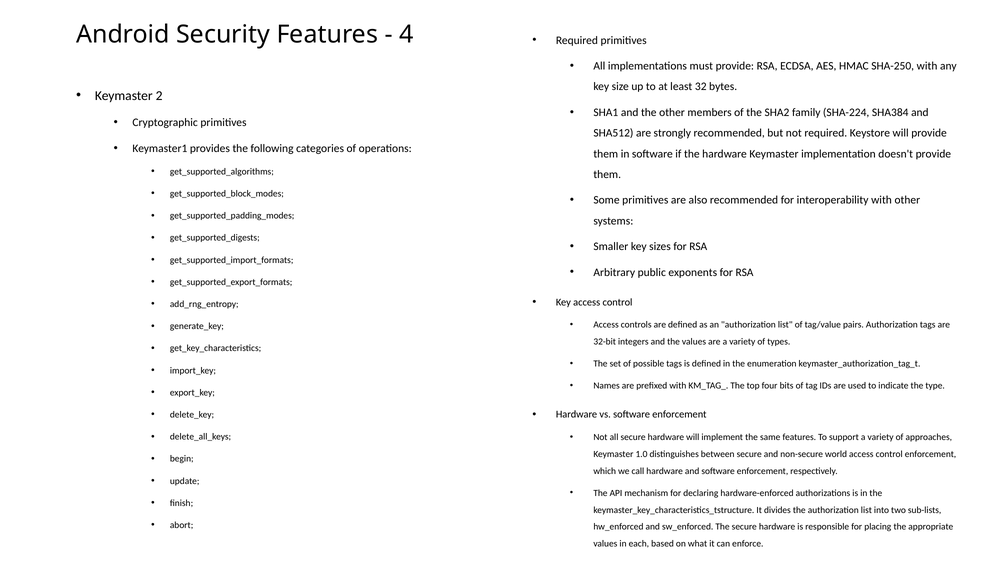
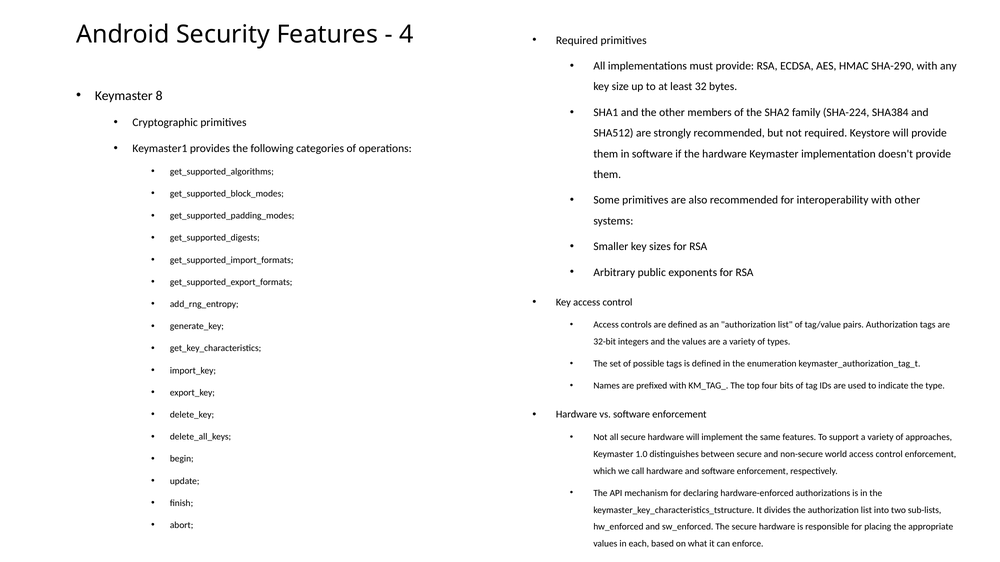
SHA-250: SHA-250 -> SHA-290
2: 2 -> 8
